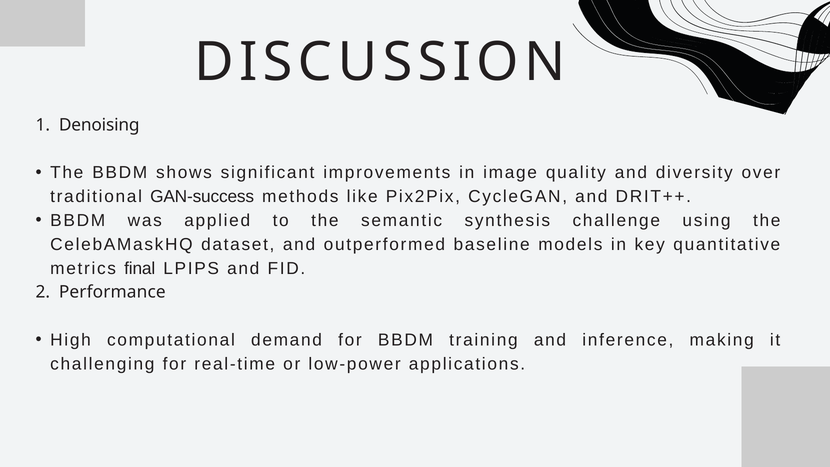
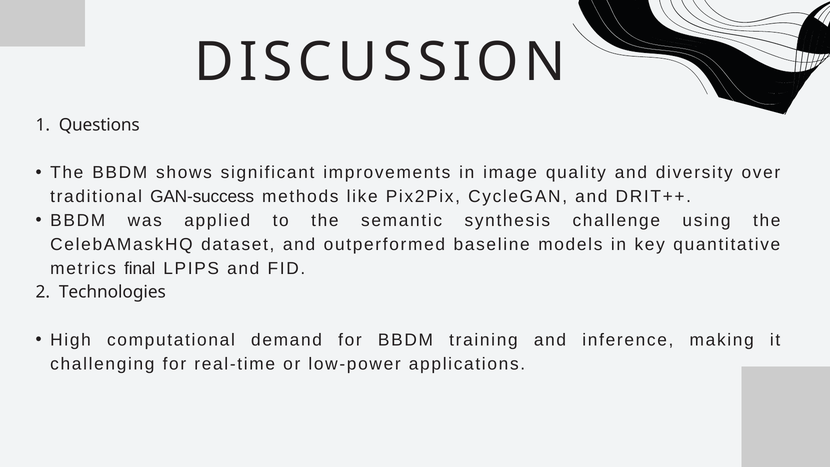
Denoising: Denoising -> Questions
Performance: Performance -> Technologies
